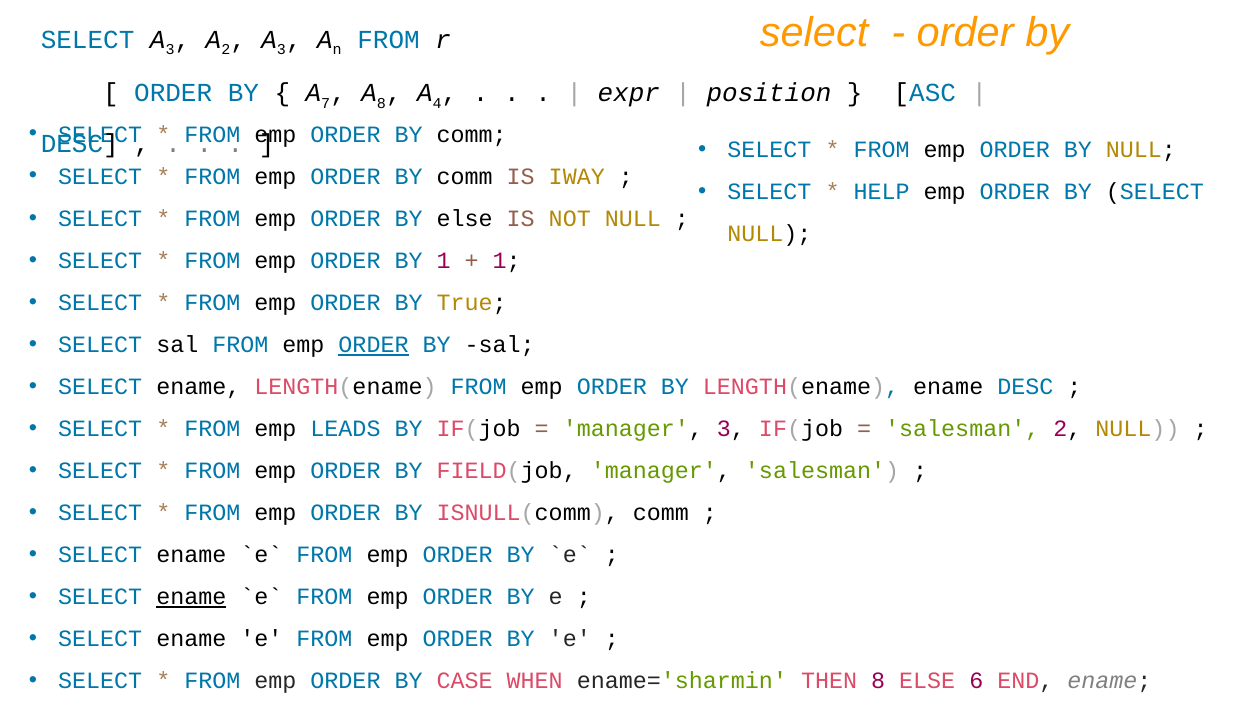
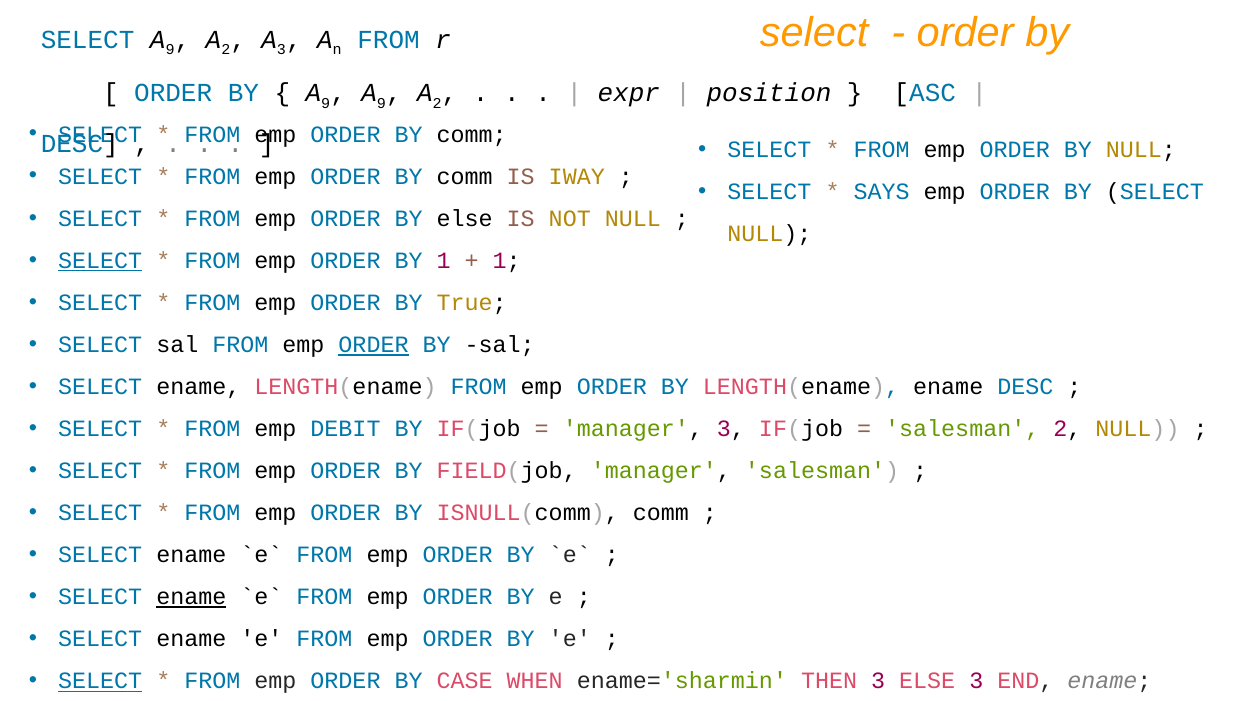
3 at (170, 50): 3 -> 9
7 at (326, 103): 7 -> 9
8 at (381, 103): 8 -> 9
4 at (437, 103): 4 -> 2
HELP: HELP -> SAYS
SELECT at (100, 261) underline: none -> present
LEADS: LEADS -> DEBIT
SELECT at (100, 681) underline: none -> present
THEN 8: 8 -> 3
ELSE 6: 6 -> 3
